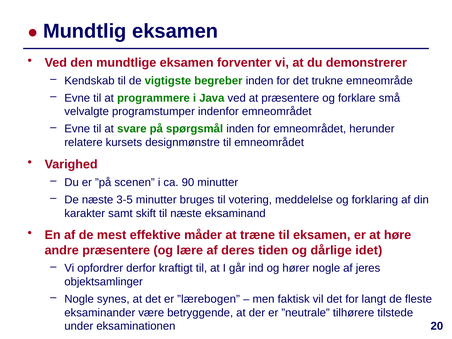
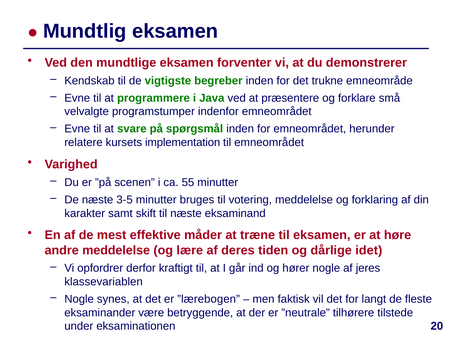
designmønstre: designmønstre -> implementation
90: 90 -> 55
andre præsentere: præsentere -> meddelelse
objektsamlinger: objektsamlinger -> klassevariablen
